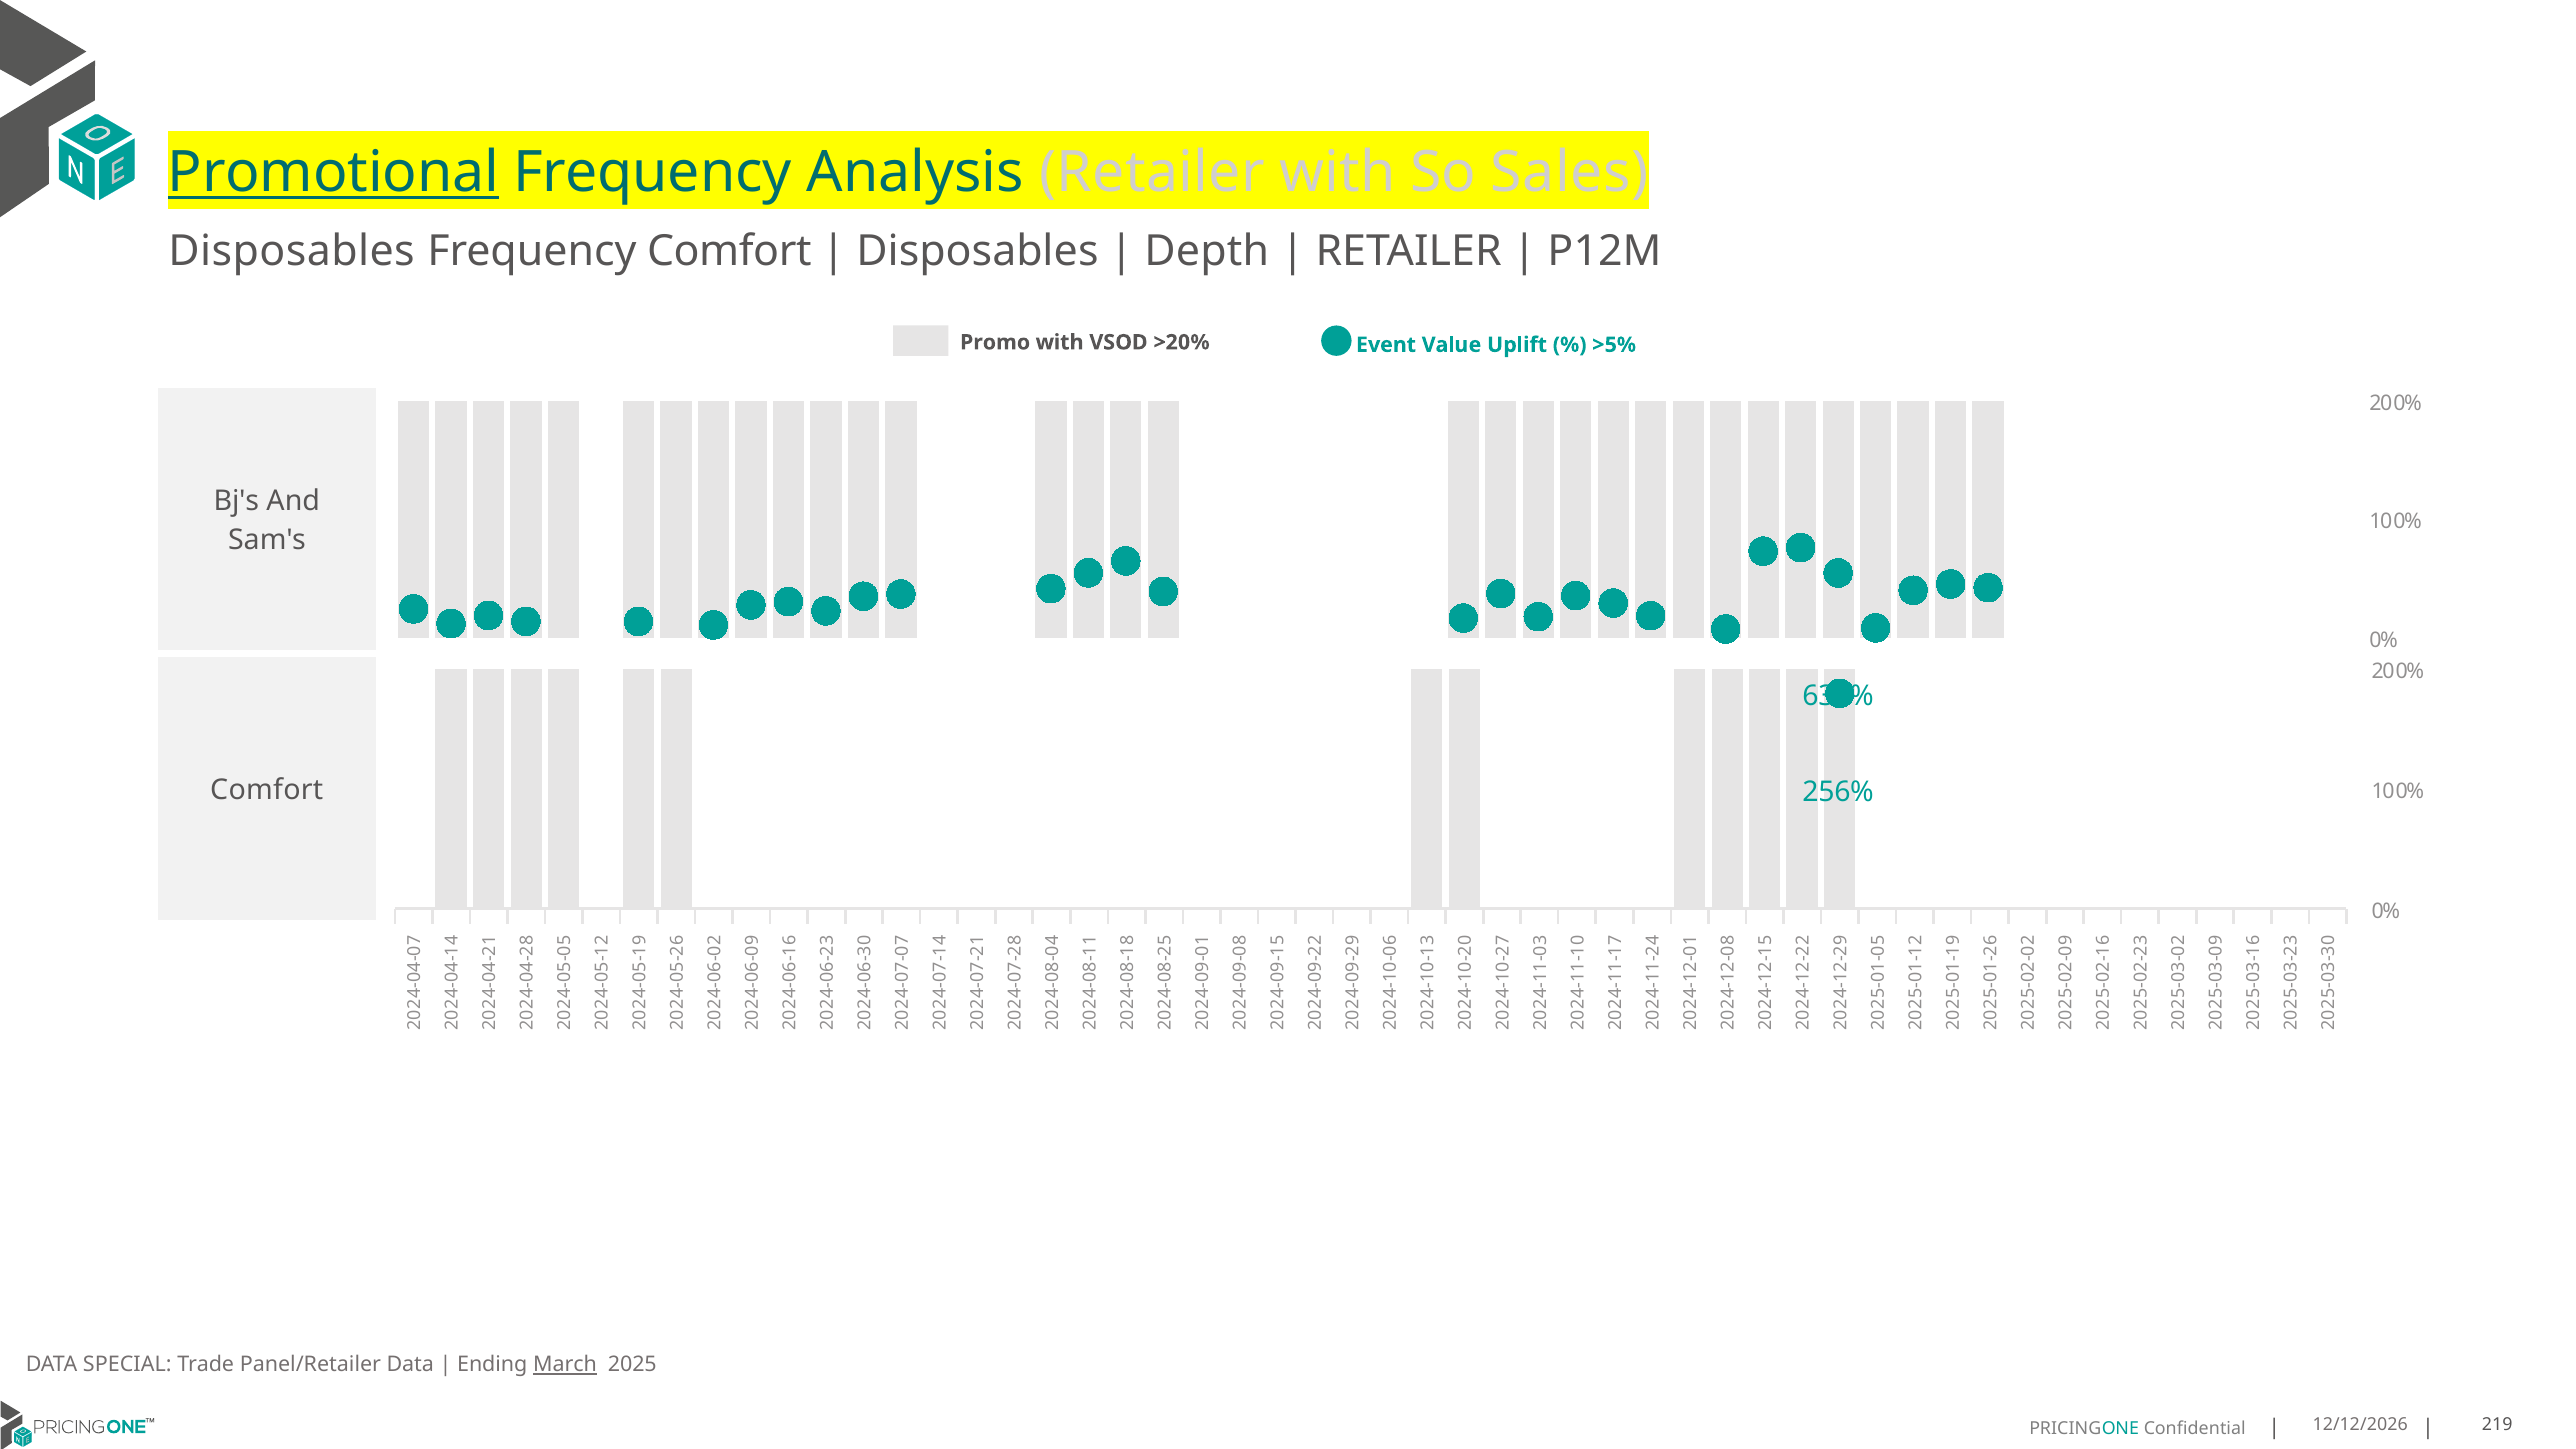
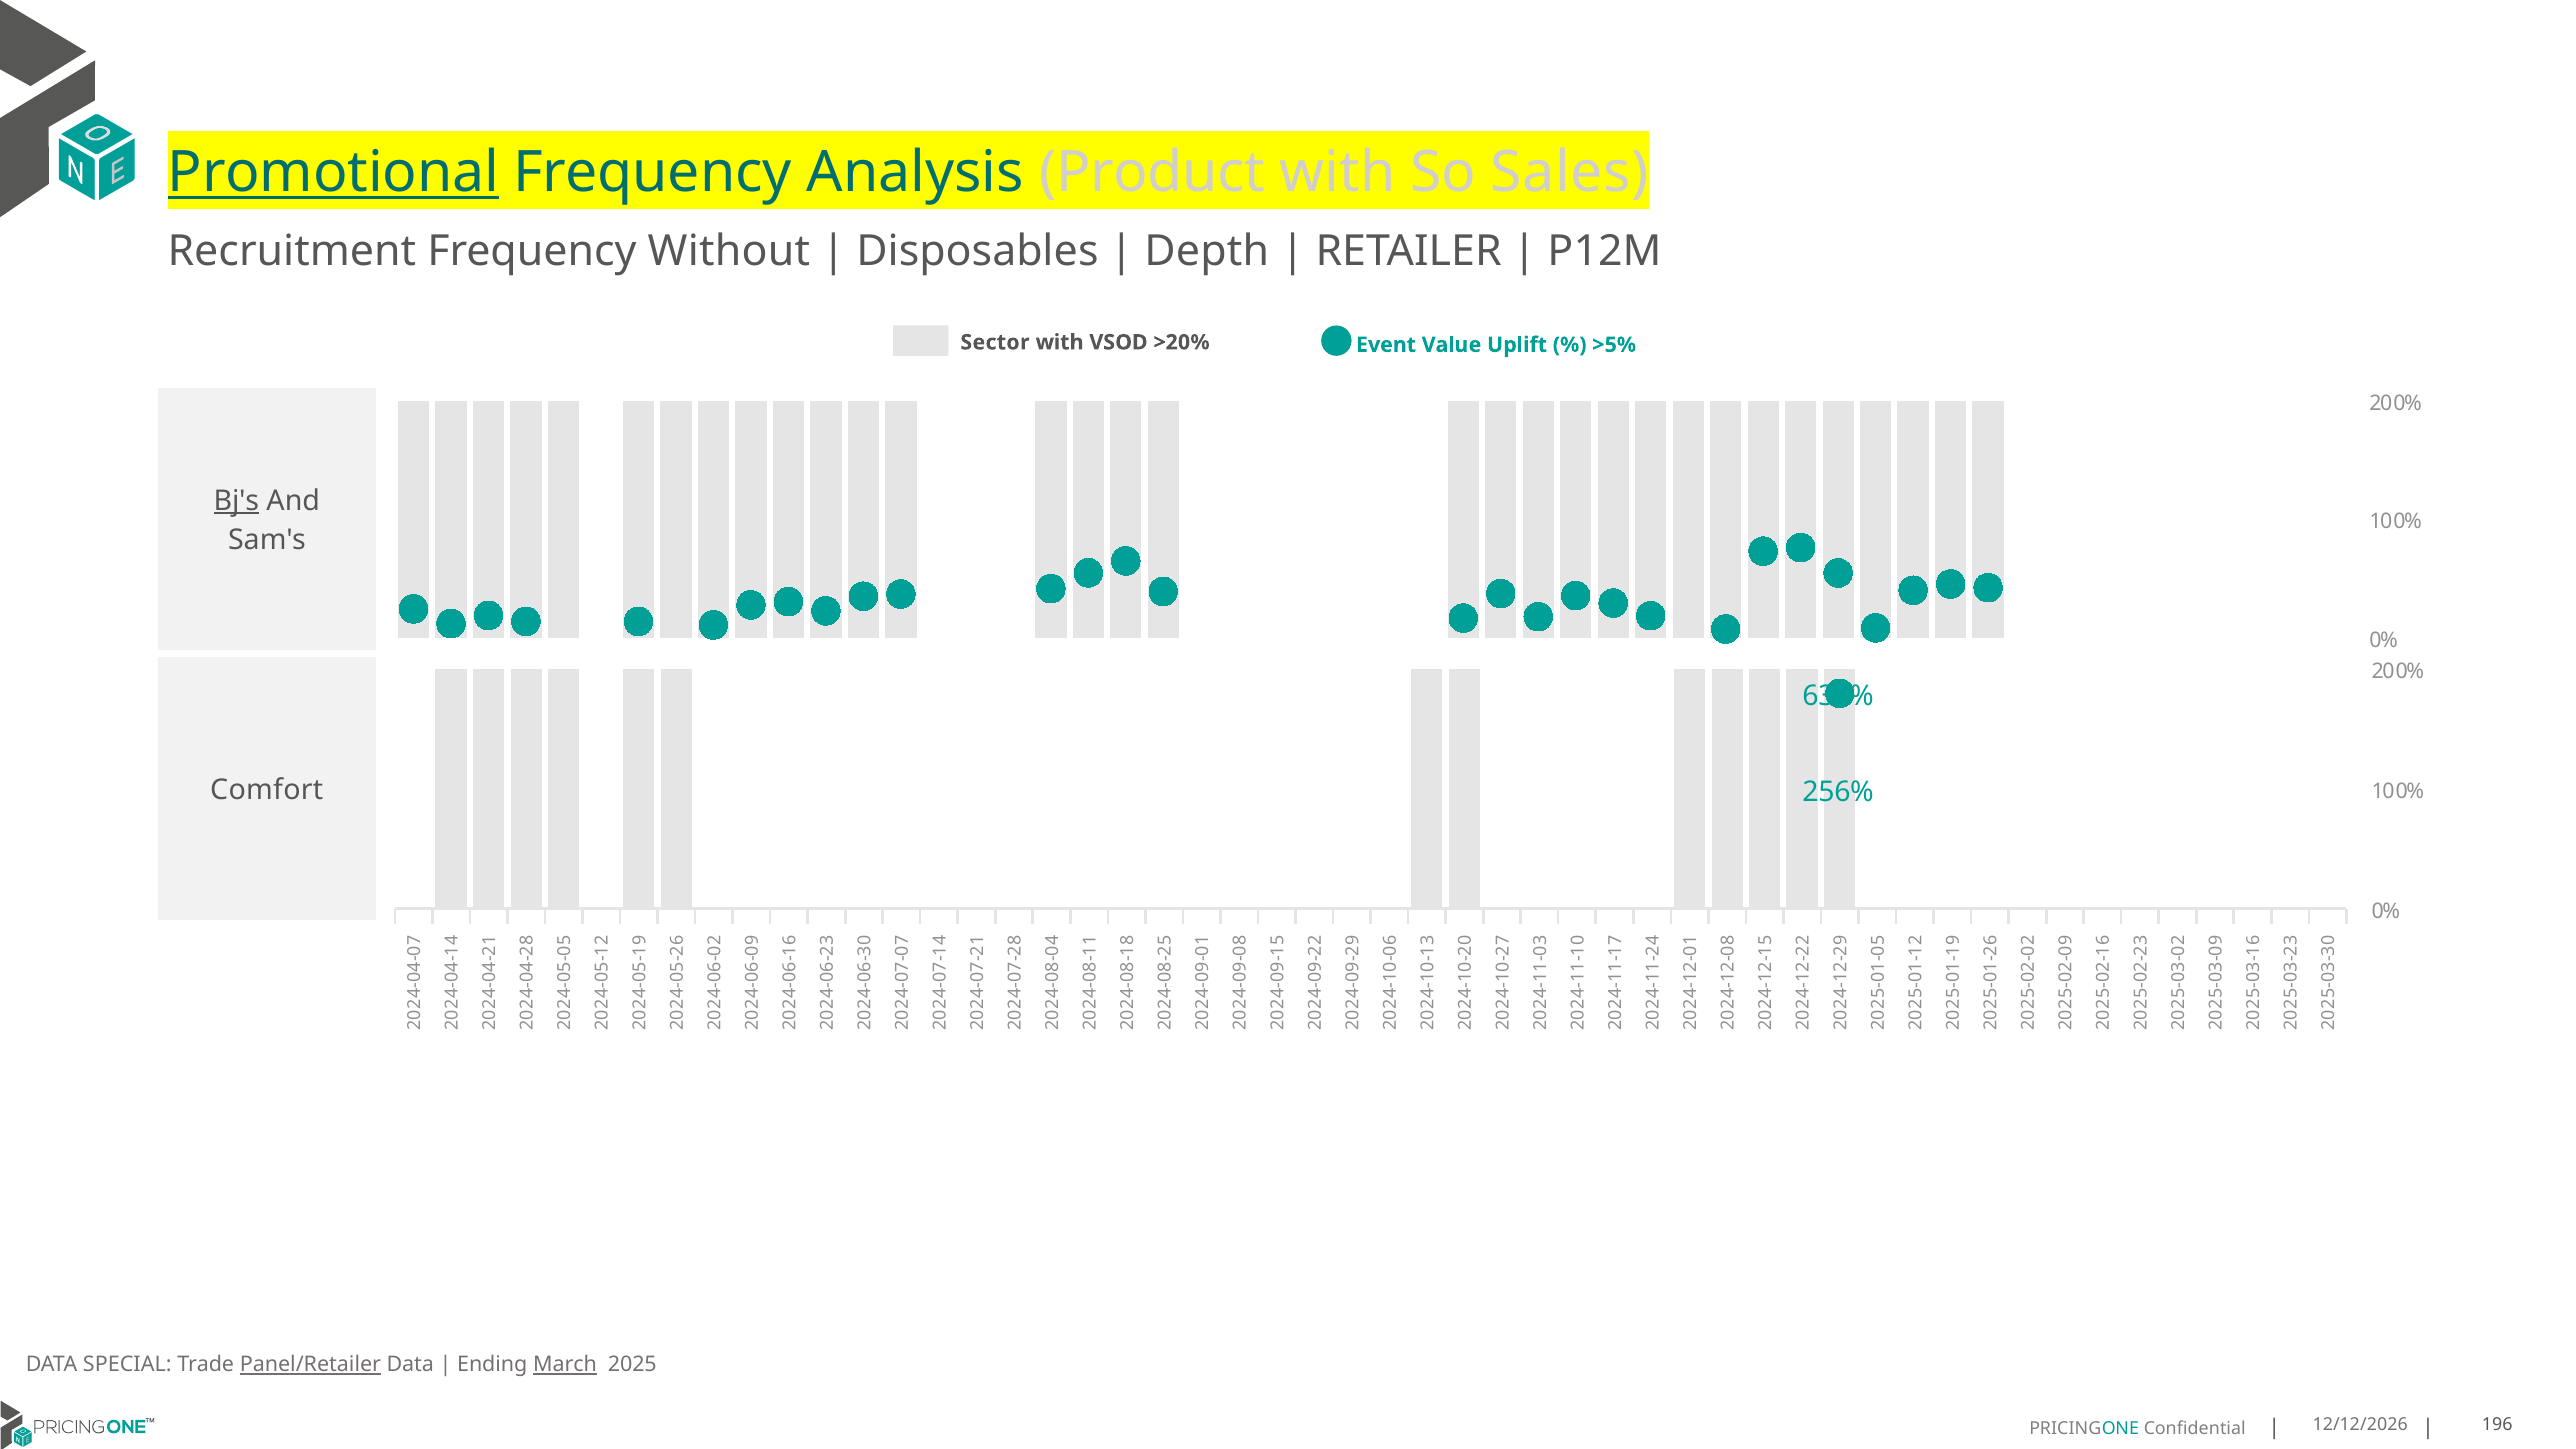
Analysis Retailer: Retailer -> Product
Disposables at (292, 251): Disposables -> Recruitment
Frequency Comfort: Comfort -> Without
Promo: Promo -> Sector
Bj's underline: none -> present
Panel/Retailer underline: none -> present
219: 219 -> 196
